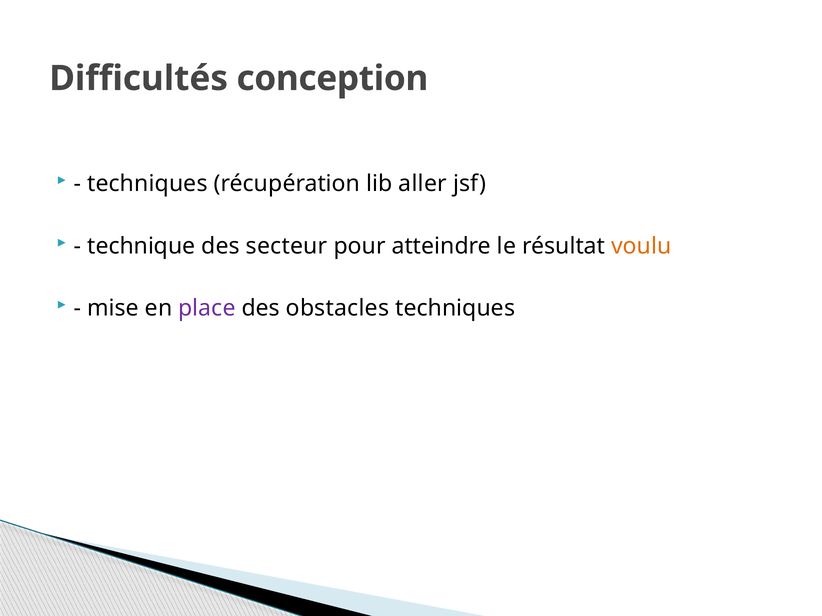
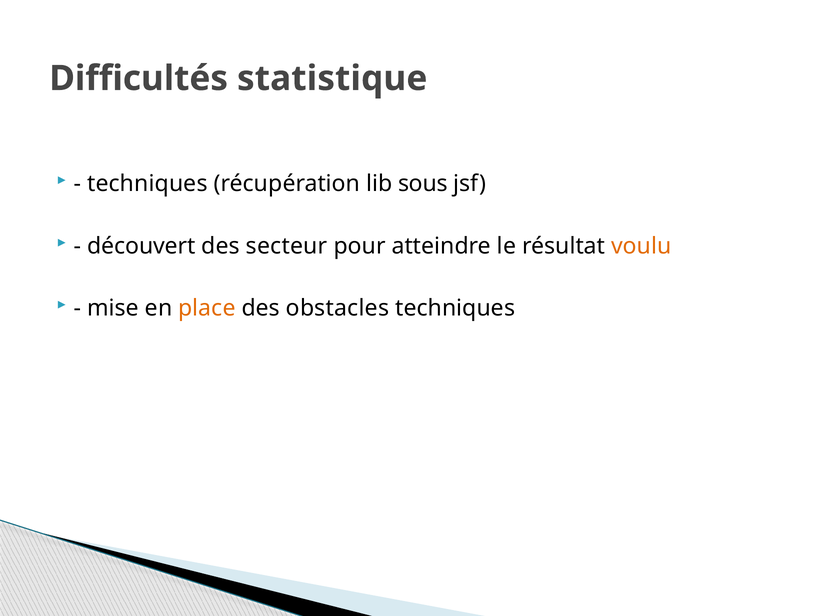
conception: conception -> statistique
aller: aller -> sous
technique: technique -> découvert
place colour: purple -> orange
